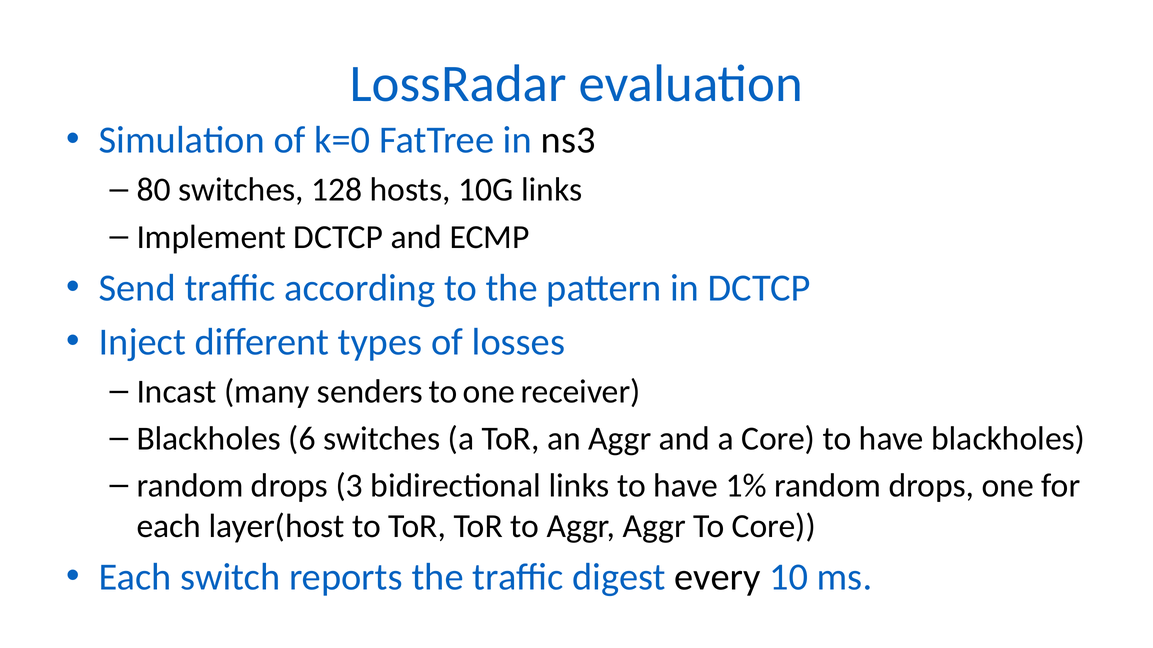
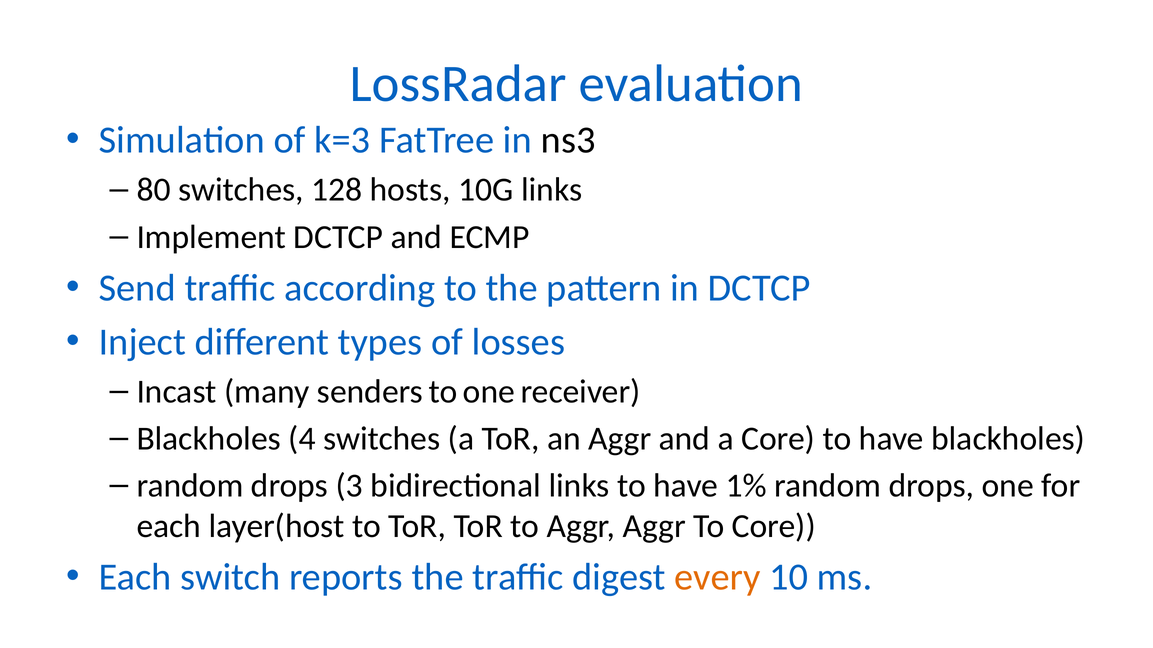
k=0: k=0 -> k=3
6: 6 -> 4
every colour: black -> orange
